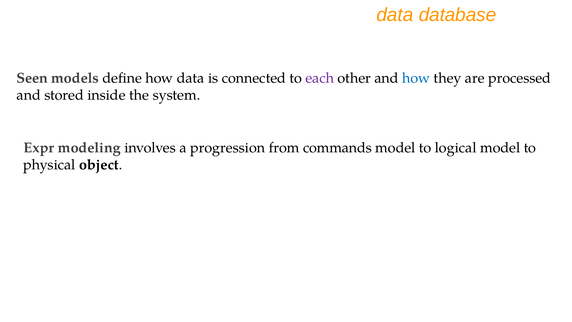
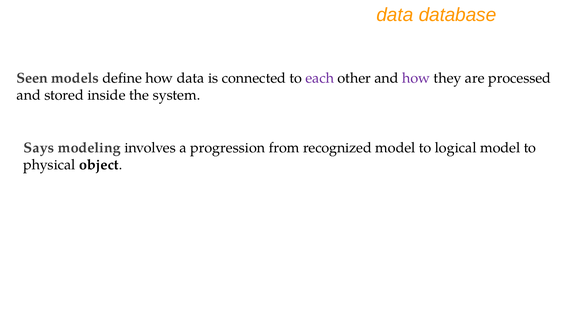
how at (416, 78) colour: blue -> purple
Expr: Expr -> Says
commands: commands -> recognized
